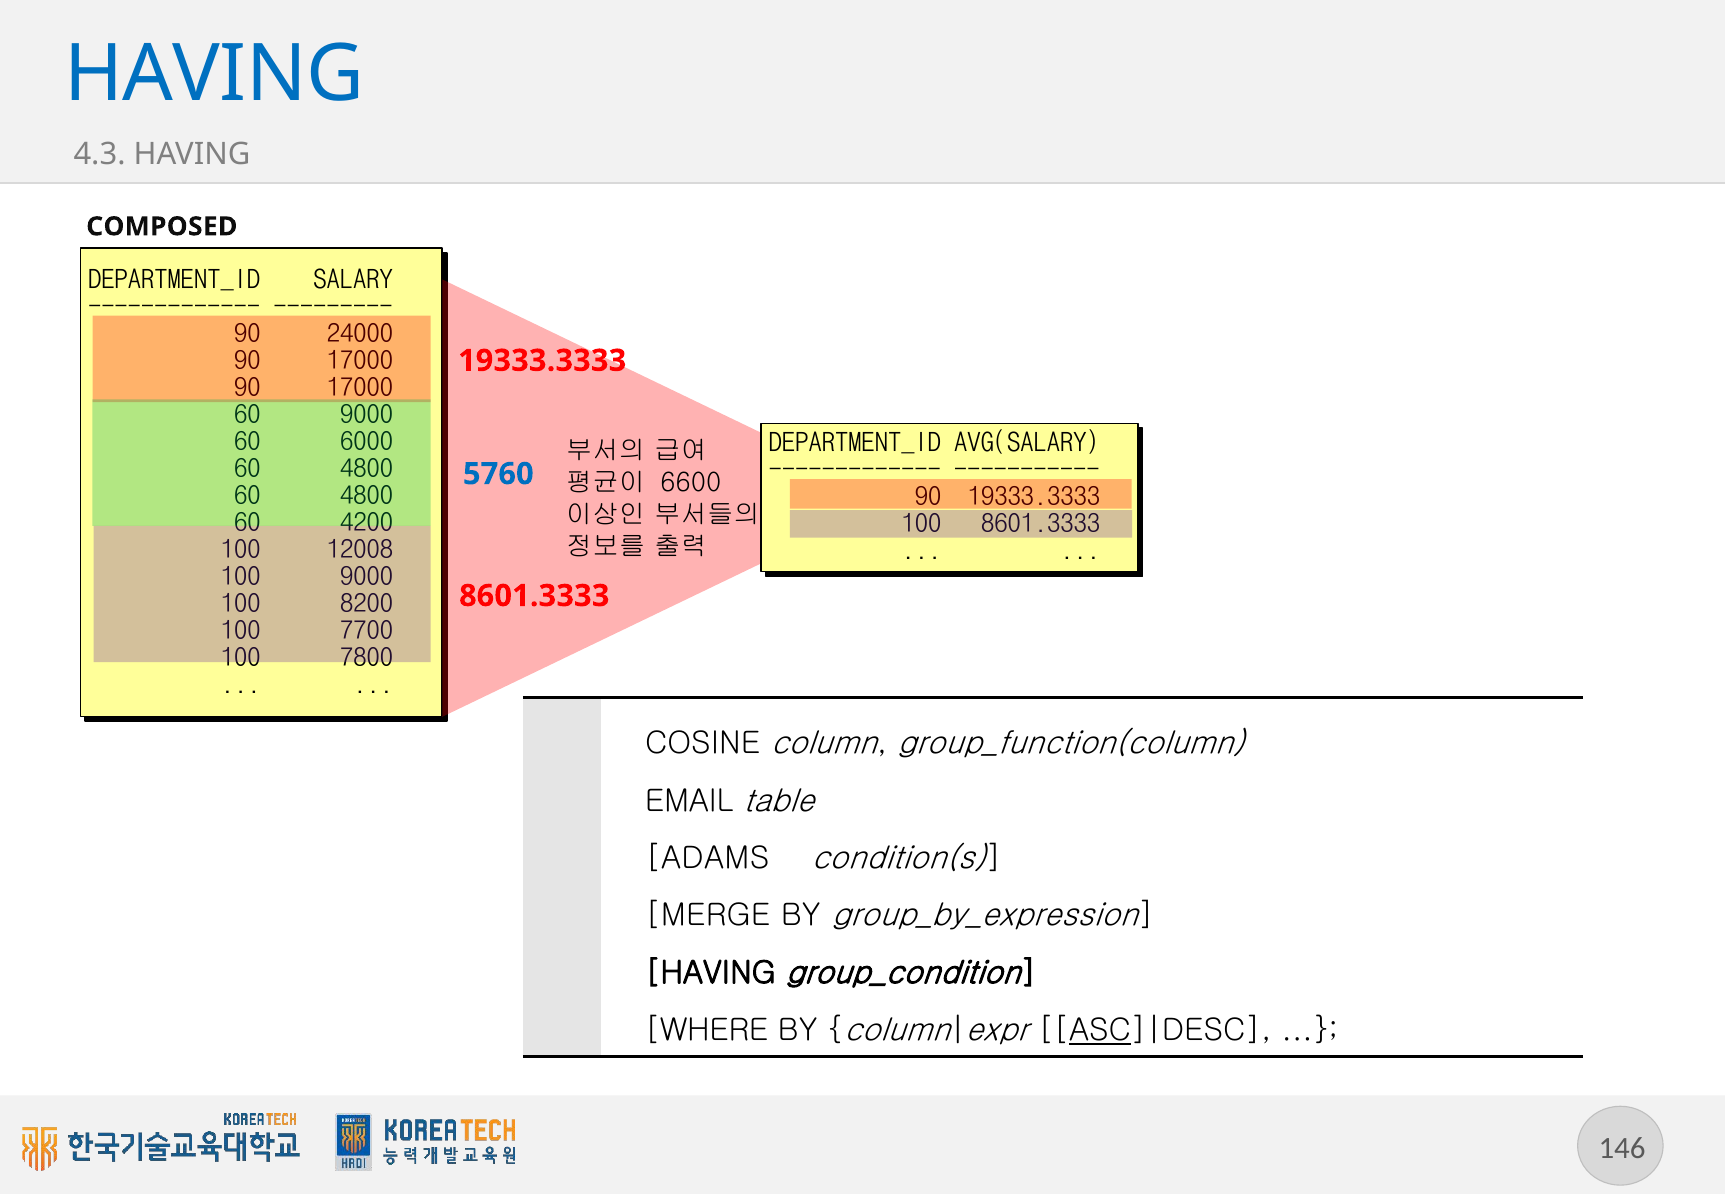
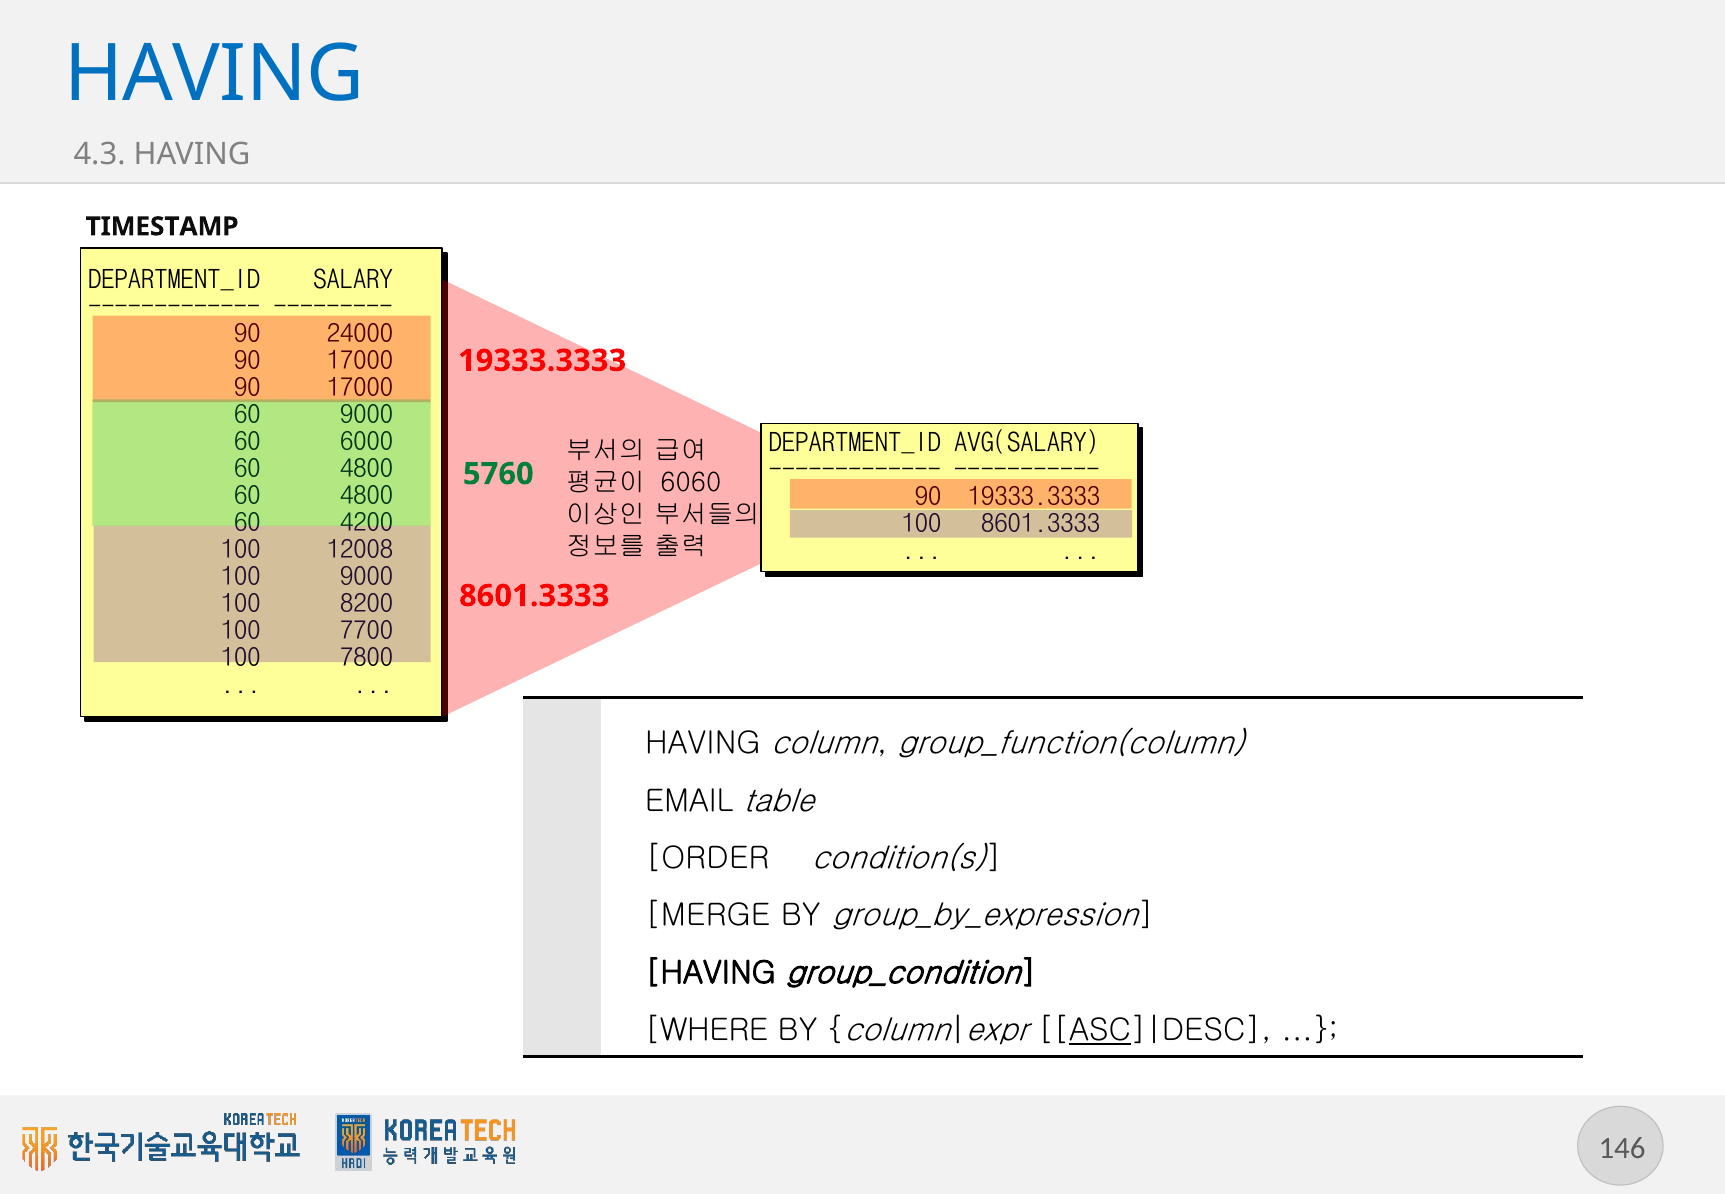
COMPOSED: COMPOSED -> TIMESTAMP
5760 colour: blue -> green
6600: 6600 -> 6060
COSINE at (703, 744): COSINE -> HAVING
ADAMS: ADAMS -> ORDER
